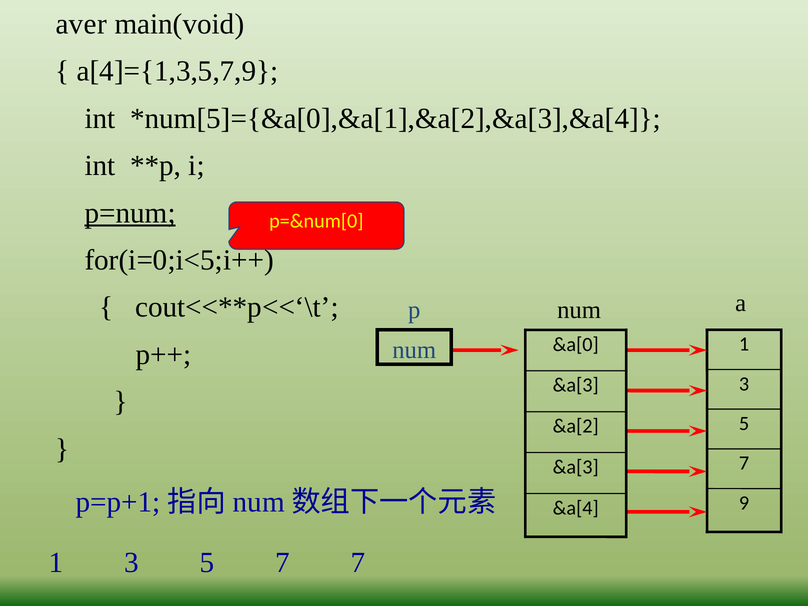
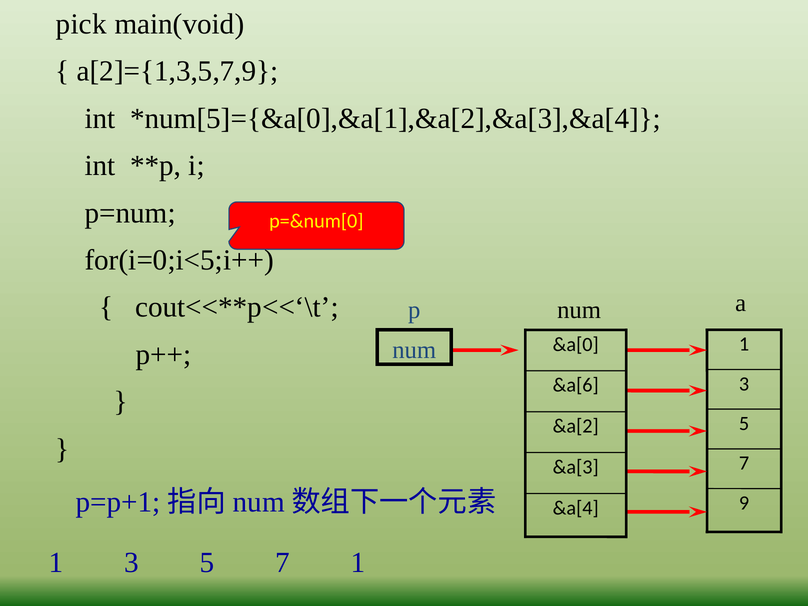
aver: aver -> pick
a[4]={1,3,5,7,9: a[4]={1,3,5,7,9 -> a[2]={1,3,5,7,9
p=num underline: present -> none
&a[3 at (576, 385): &a[3 -> &a[6
7 7: 7 -> 1
